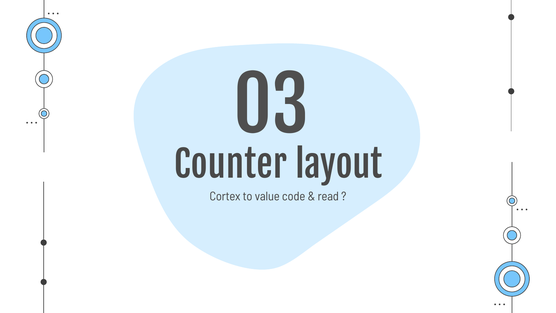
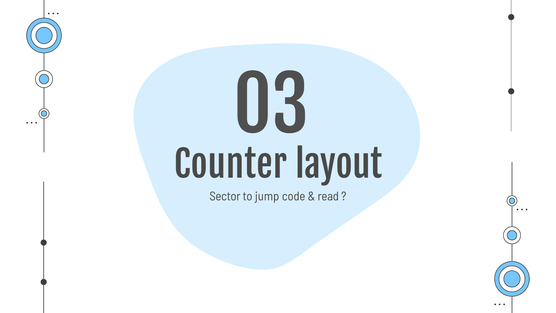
Cortex: Cortex -> Sector
value: value -> jump
